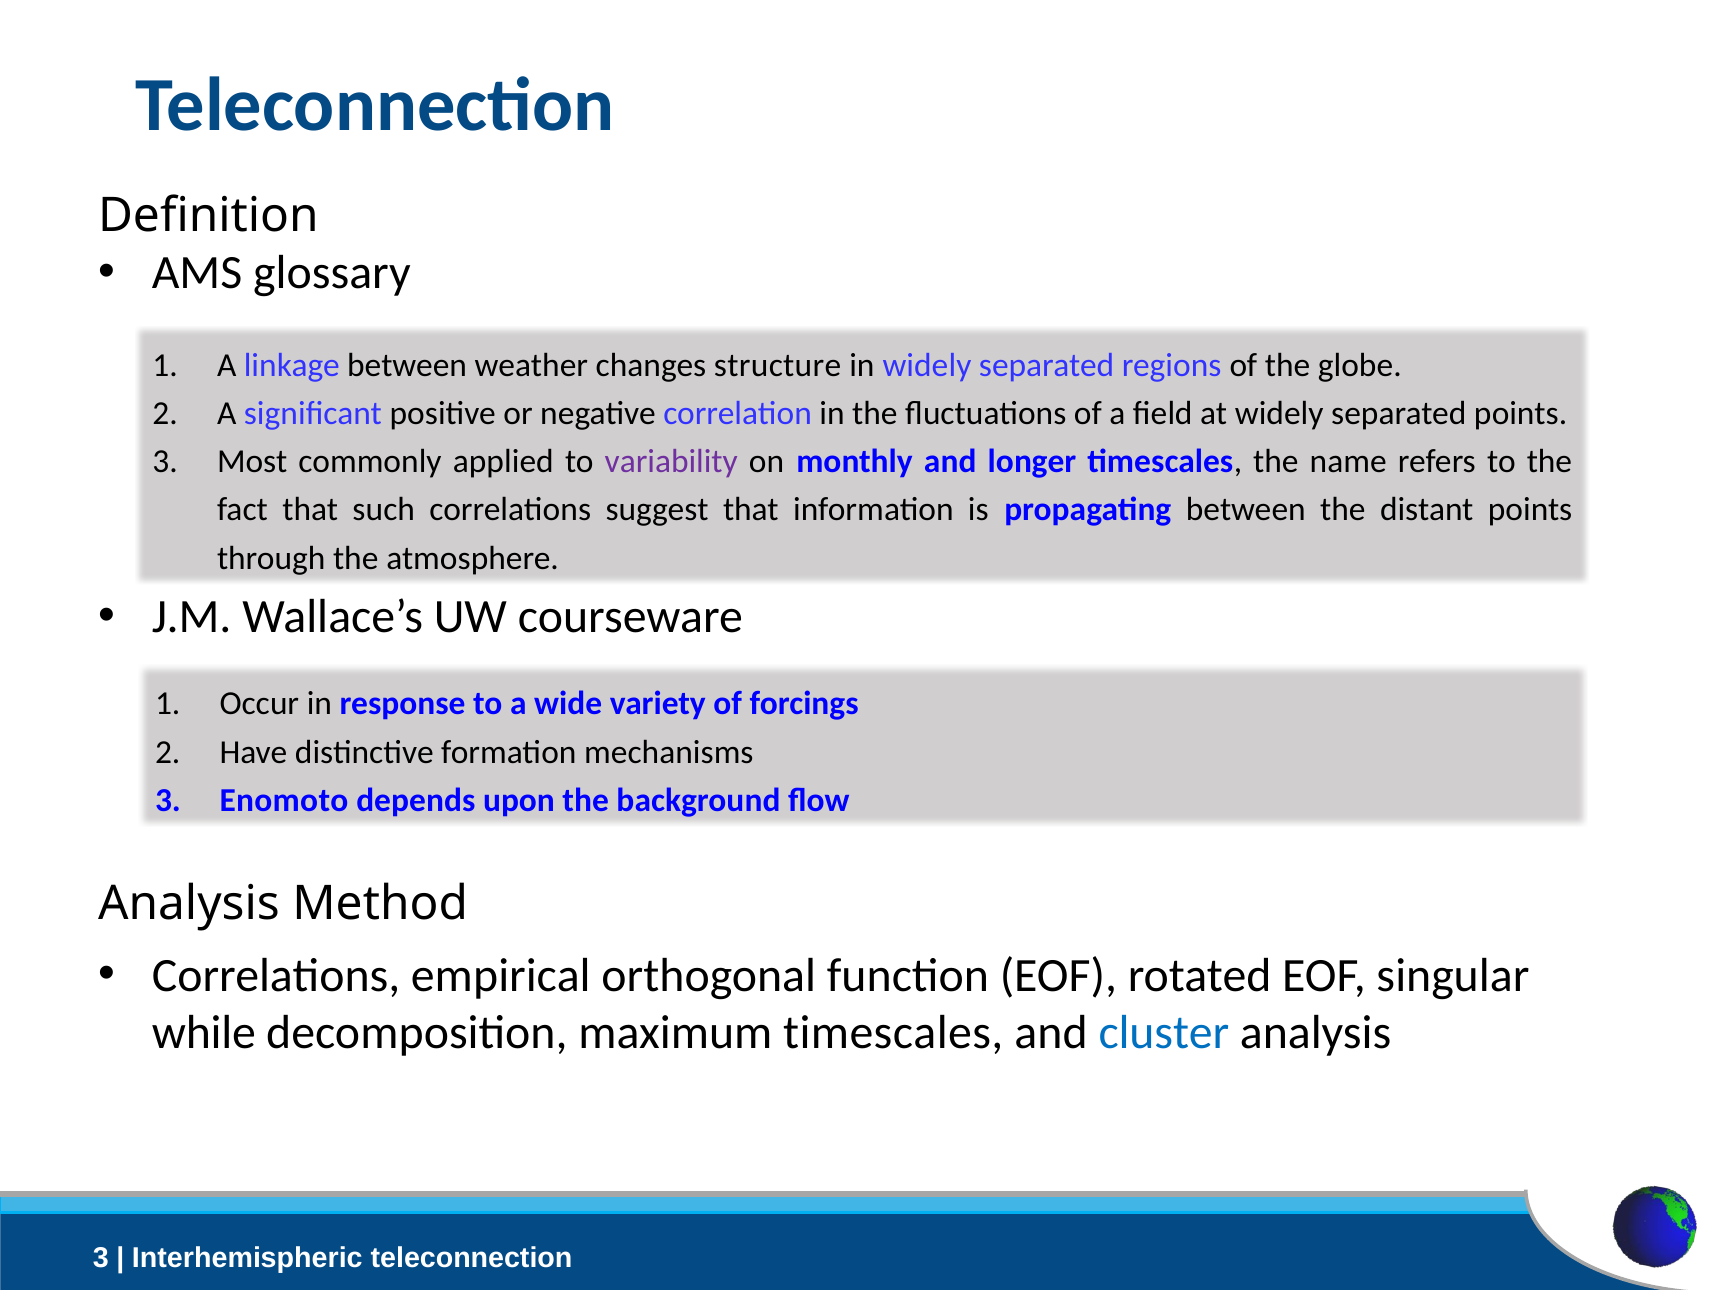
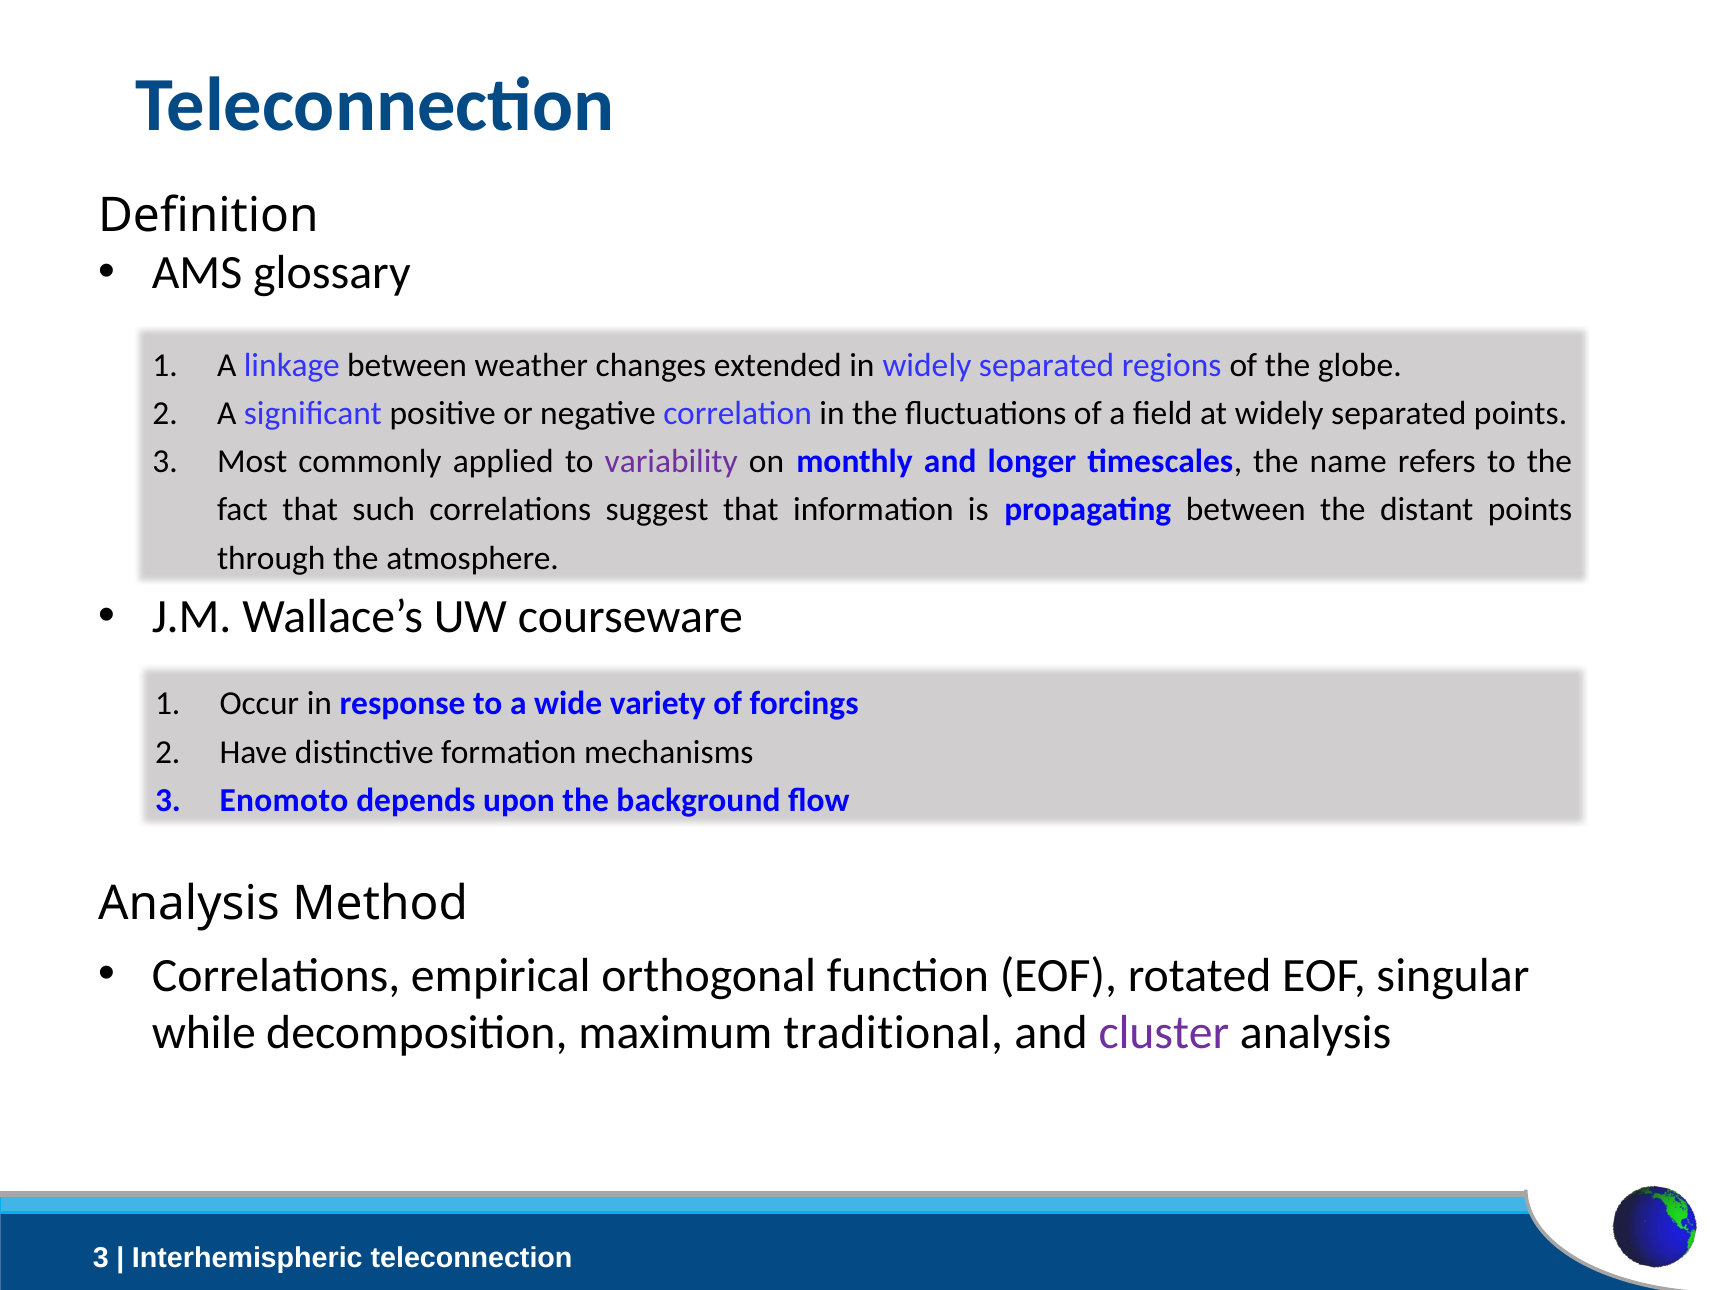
structure: structure -> extended
maximum timescales: timescales -> traditional
cluster colour: blue -> purple
